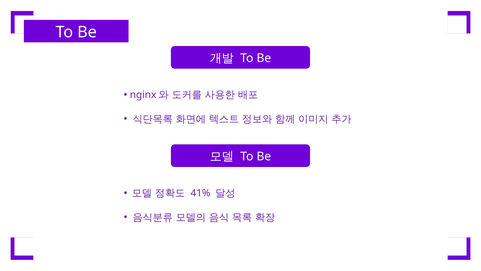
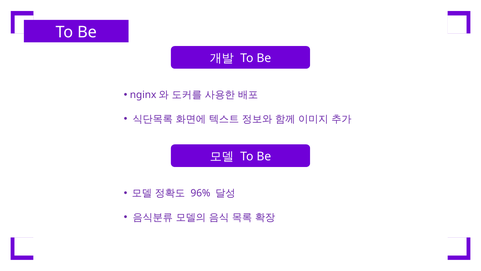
41%: 41% -> 96%
